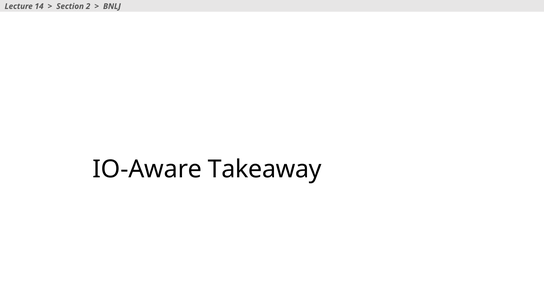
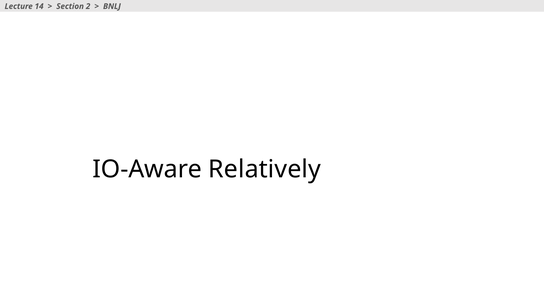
Takeaway: Takeaway -> Relatively
